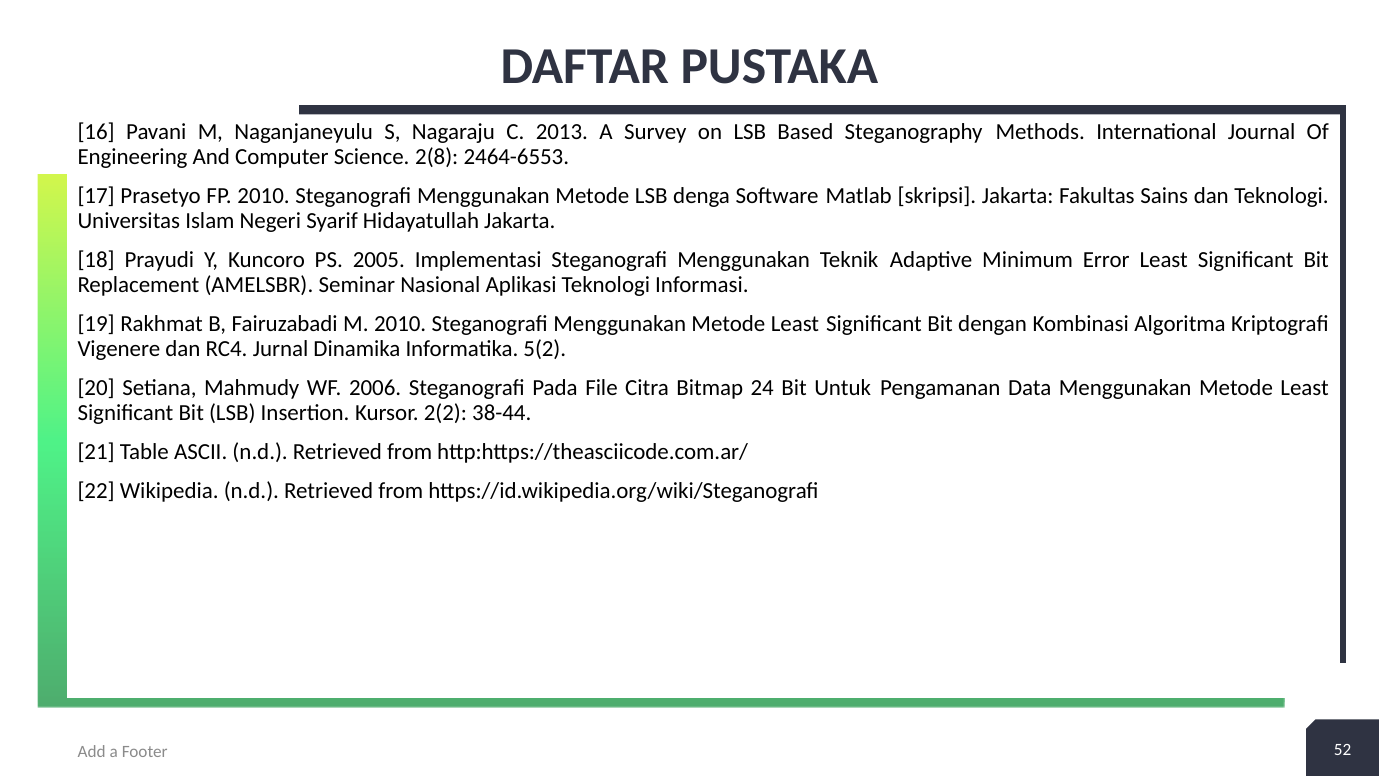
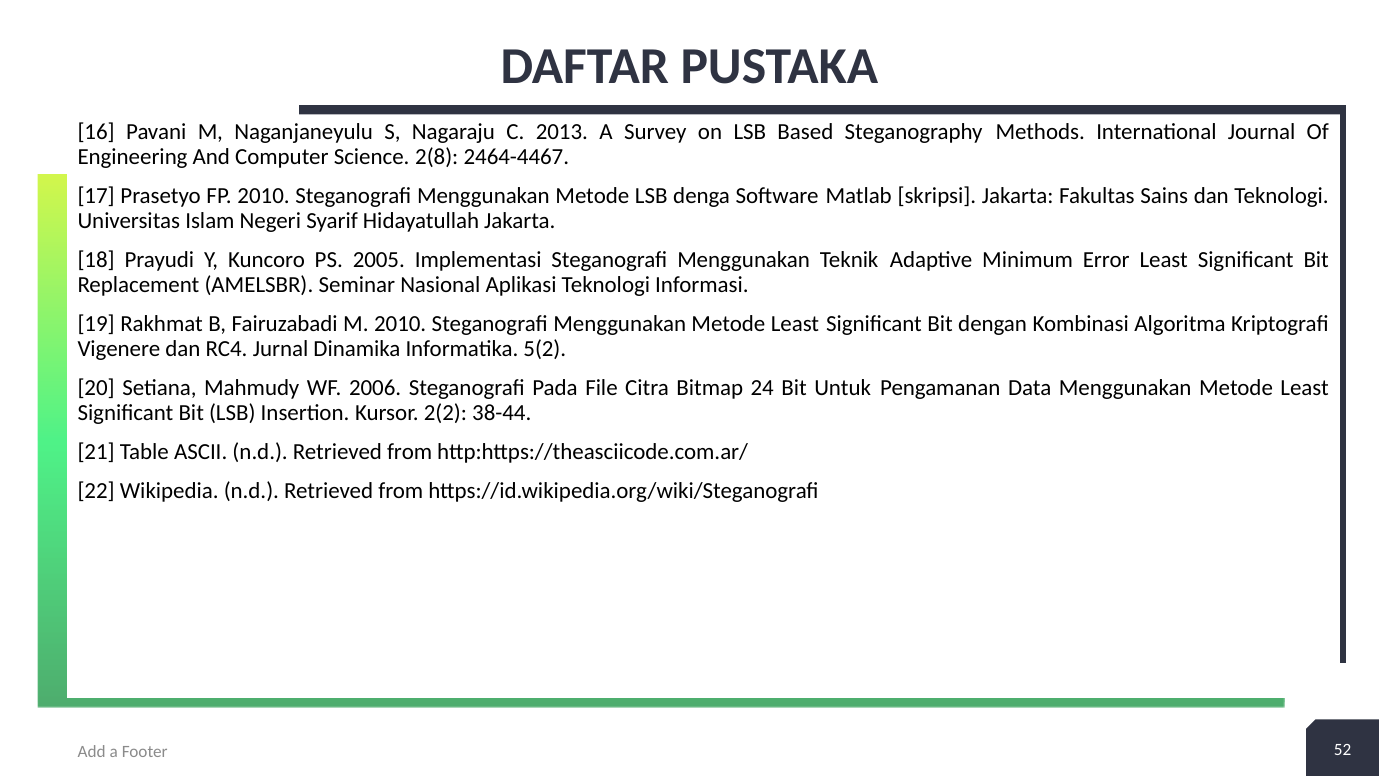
2464-6553: 2464-6553 -> 2464-4467
